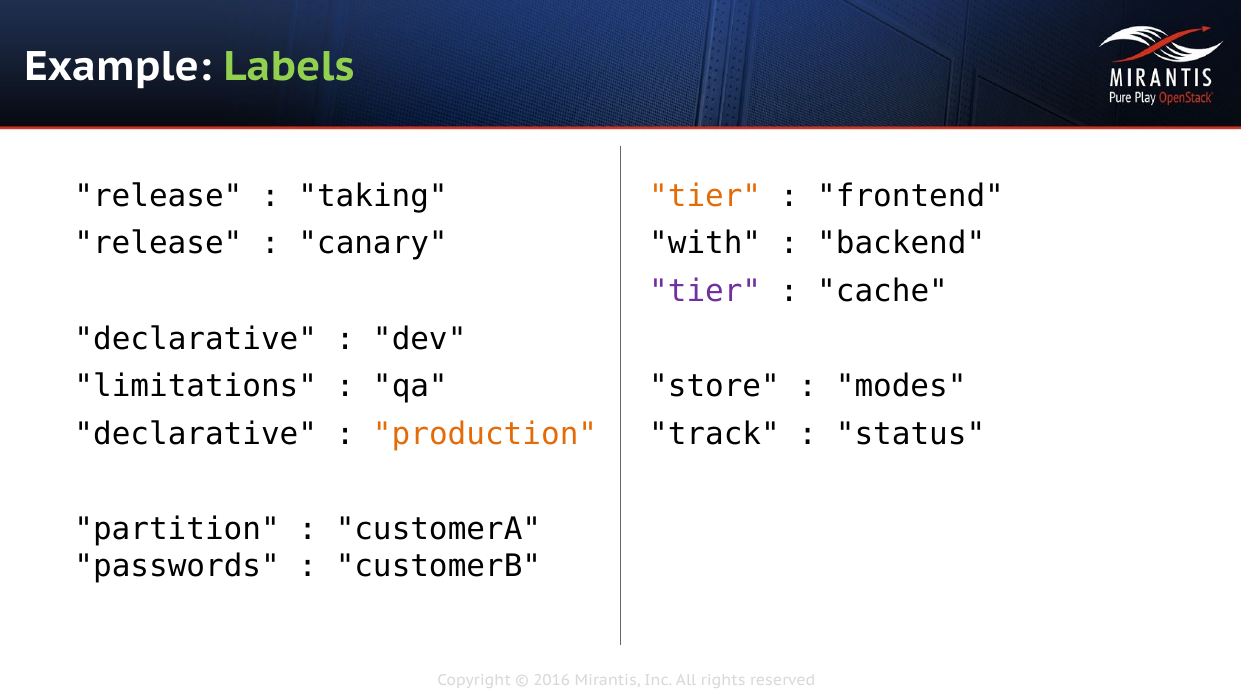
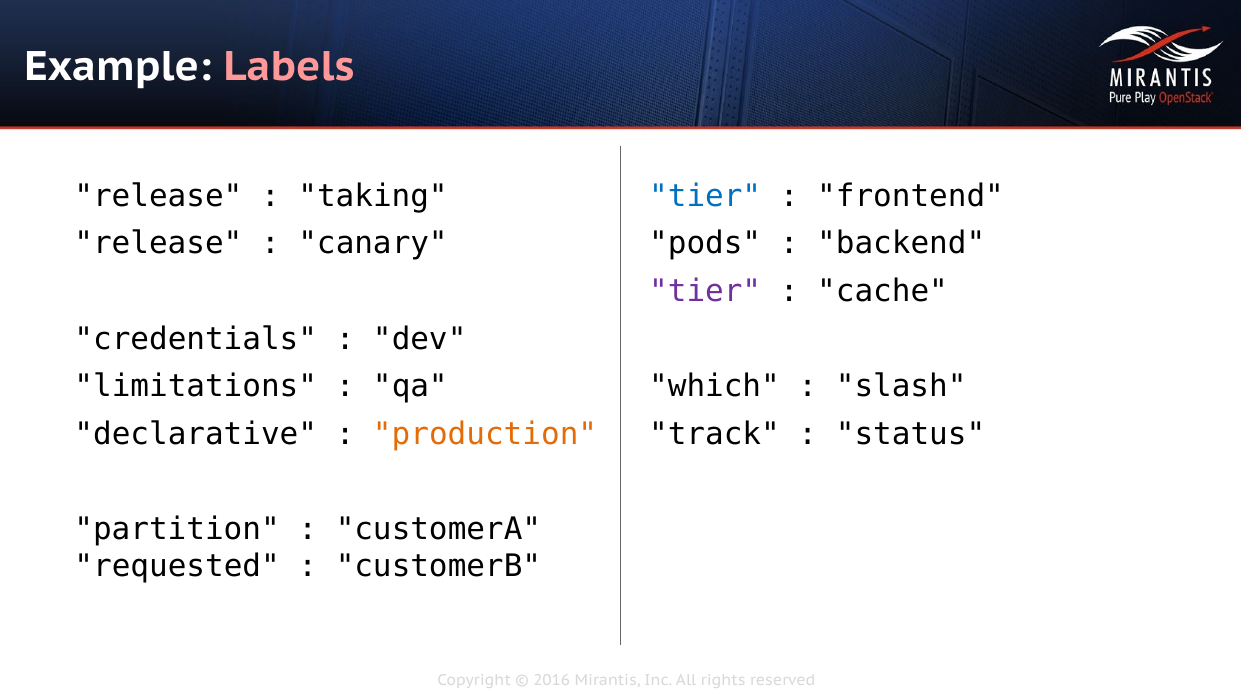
Labels colour: light green -> pink
tier at (705, 196) colour: orange -> blue
with: with -> pods
declarative at (196, 339): declarative -> credentials
store: store -> which
modes: modes -> slash
passwords: passwords -> requested
